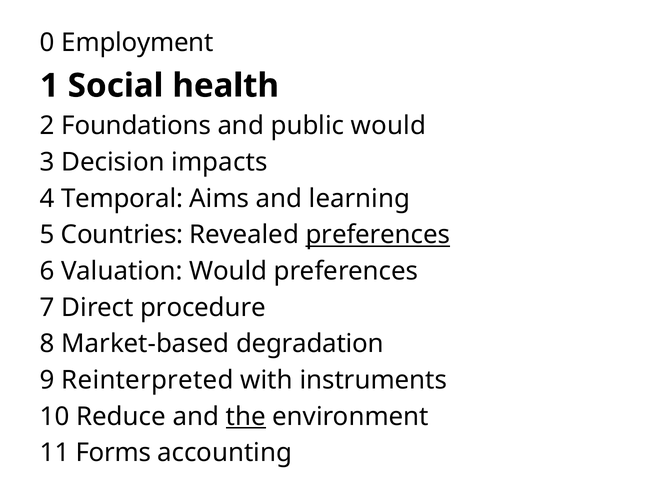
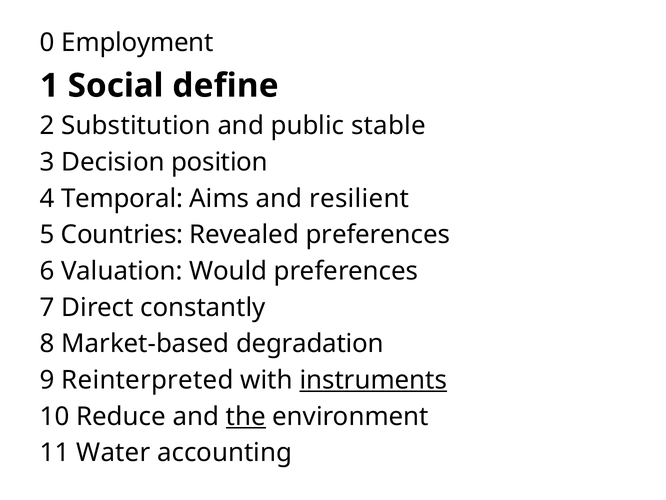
health: health -> define
Foundations: Foundations -> Substitution
public would: would -> stable
impacts: impacts -> position
learning: learning -> resilient
preferences at (378, 235) underline: present -> none
procedure: procedure -> constantly
instruments underline: none -> present
Forms: Forms -> Water
